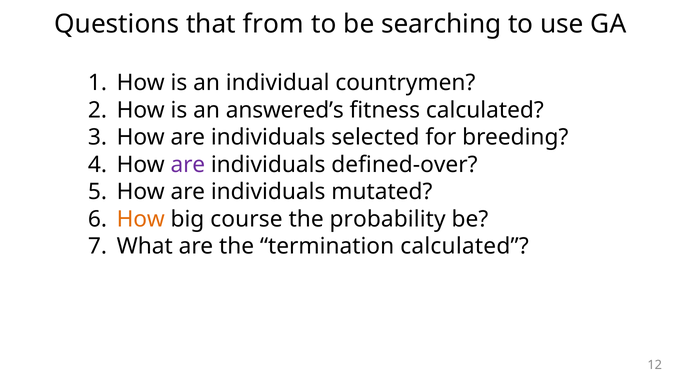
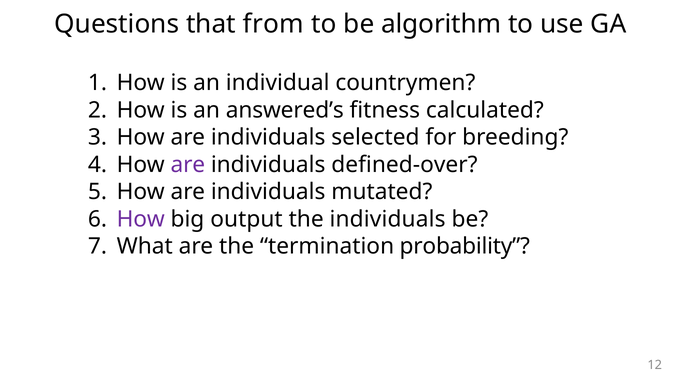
searching: searching -> algorithm
How at (141, 219) colour: orange -> purple
course: course -> output
the probability: probability -> individuals
termination calculated: calculated -> probability
